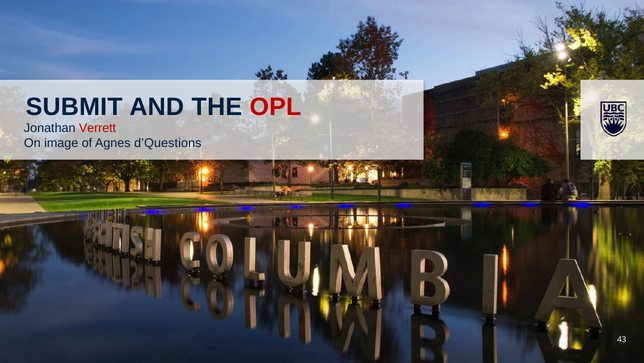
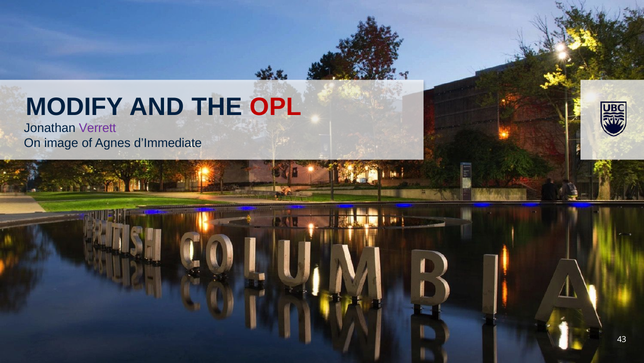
SUBMIT: SUBMIT -> MODIFY
Verrett colour: red -> purple
d’Questions: d’Questions -> d’Immediate
